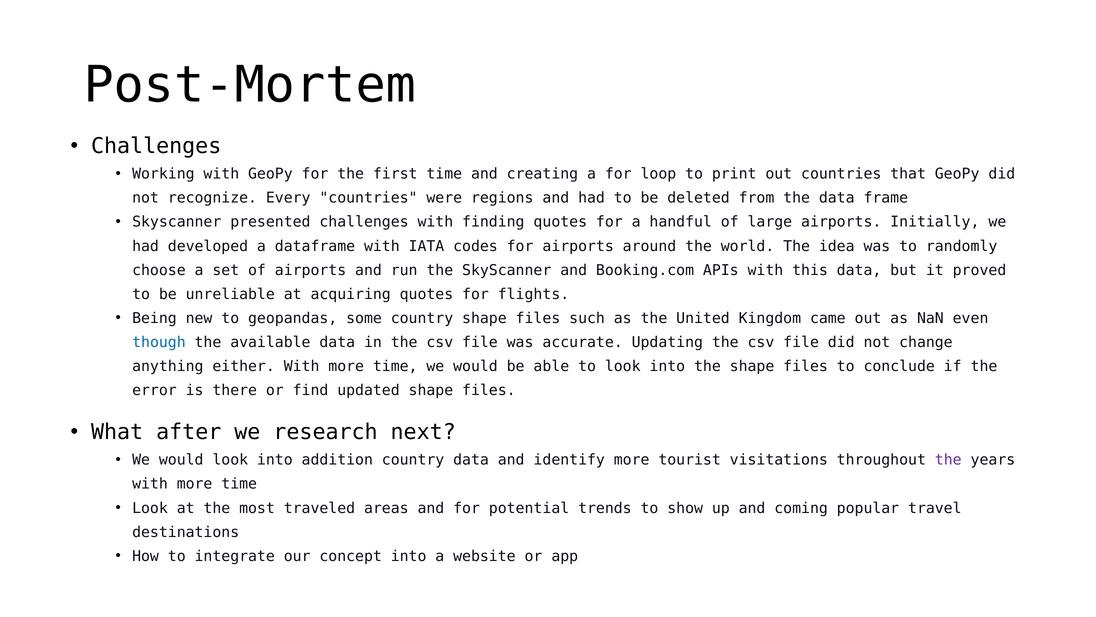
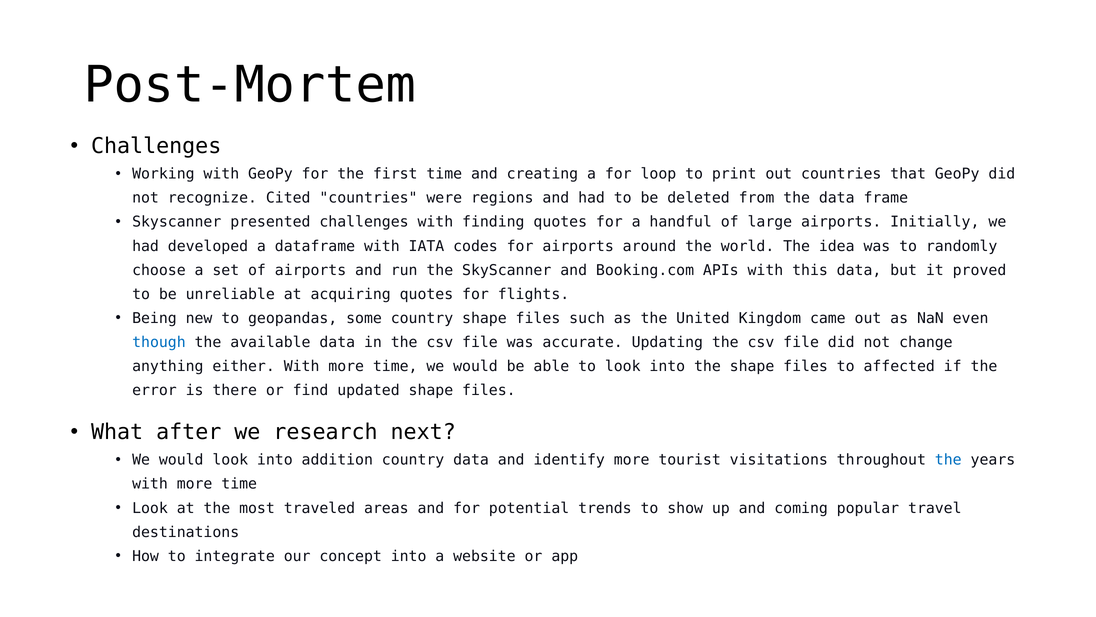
Every: Every -> Cited
conclude: conclude -> affected
the at (948, 460) colour: purple -> blue
